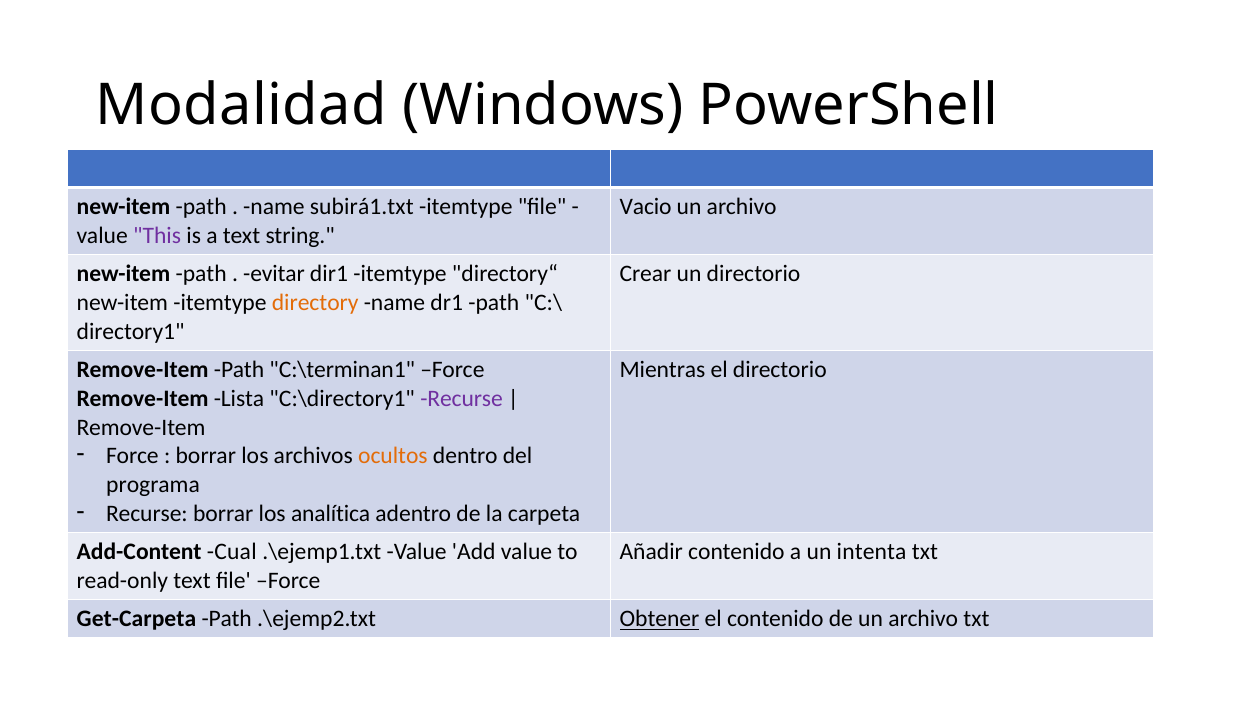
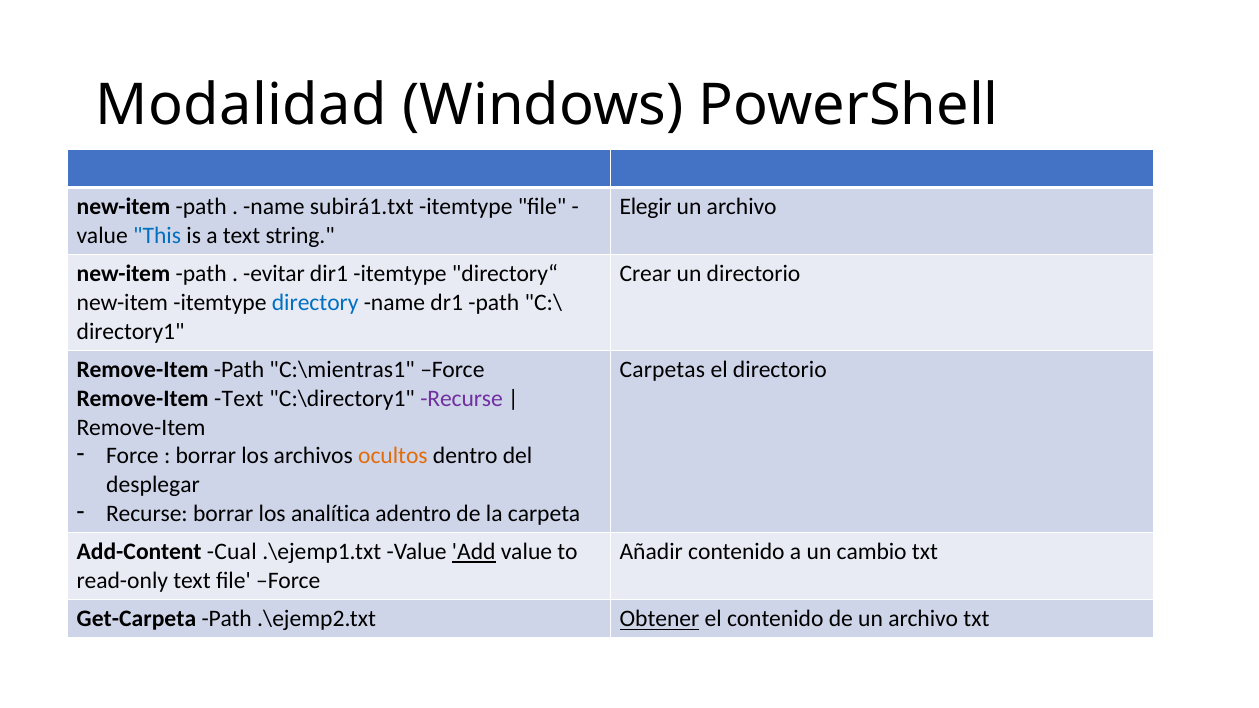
Vacio: Vacio -> Elegir
This colour: purple -> blue
directory colour: orange -> blue
C:\terminan1: C:\terminan1 -> C:\mientras1
Mientras: Mientras -> Carpetas
Remove-Item Lista: Lista -> Text
programa: programa -> desplegar
Add underline: none -> present
intenta: intenta -> cambio
